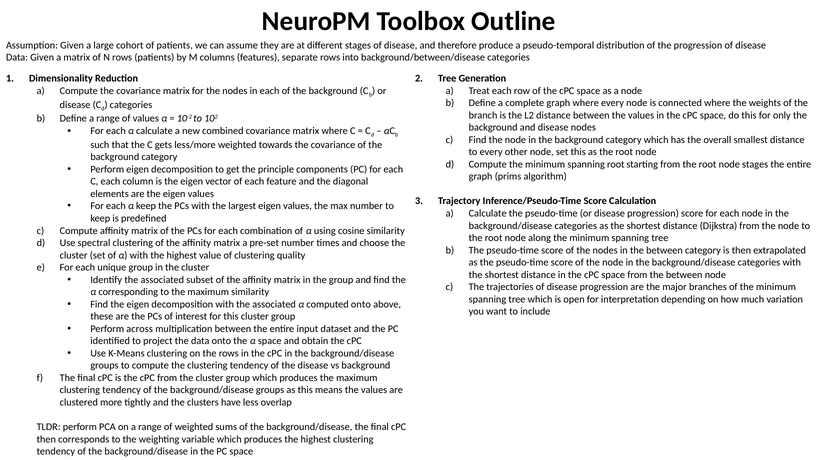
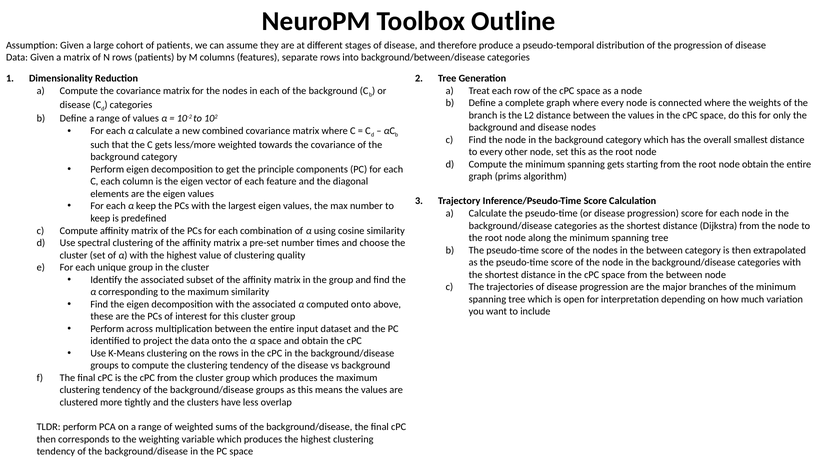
spanning root: root -> gets
node stages: stages -> obtain
